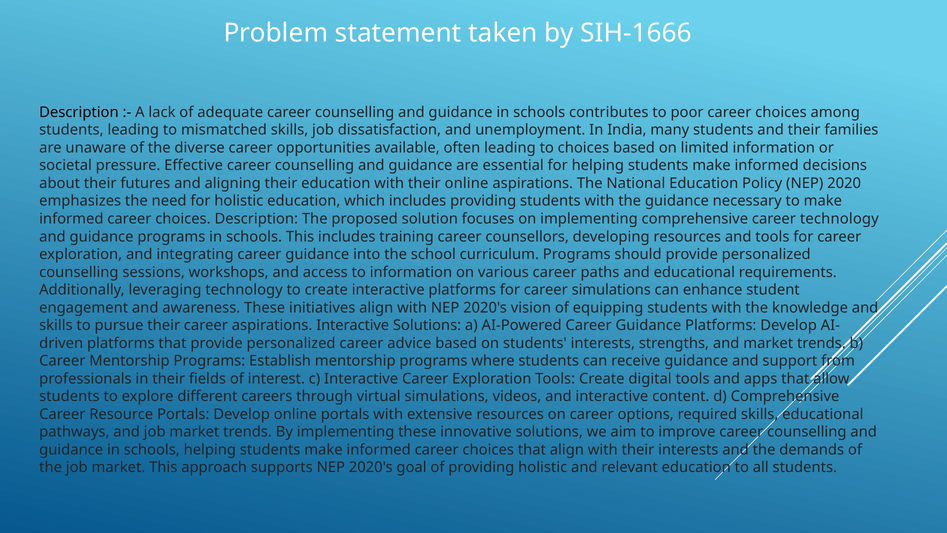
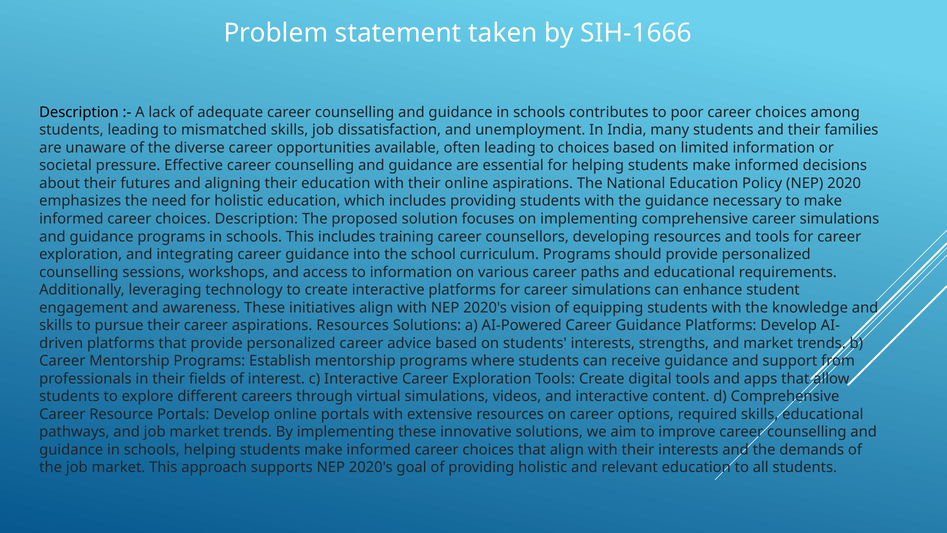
comprehensive career technology: technology -> simulations
aspirations Interactive: Interactive -> Resources
